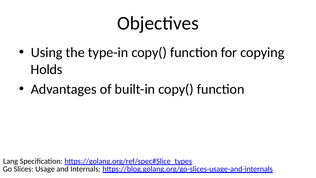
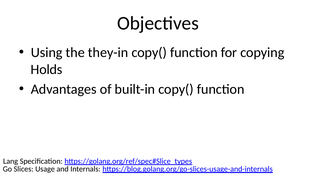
type-in: type-in -> they-in
